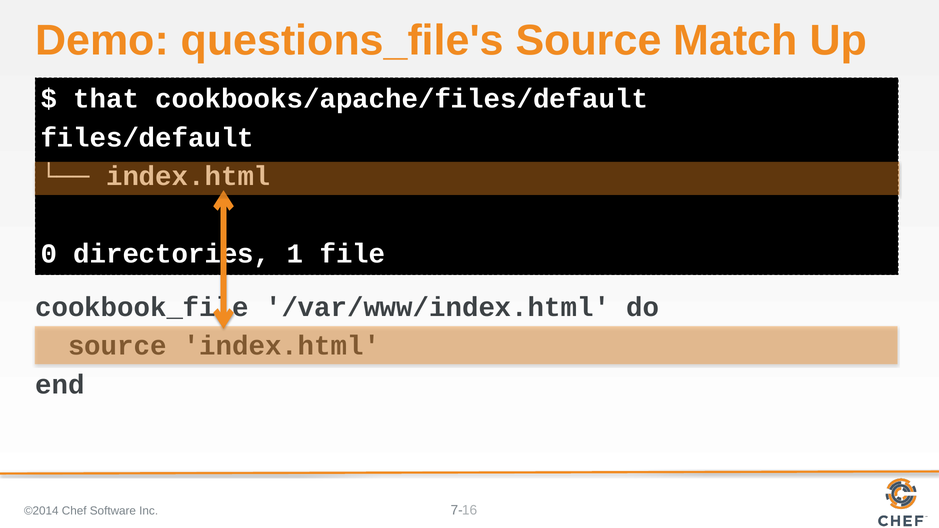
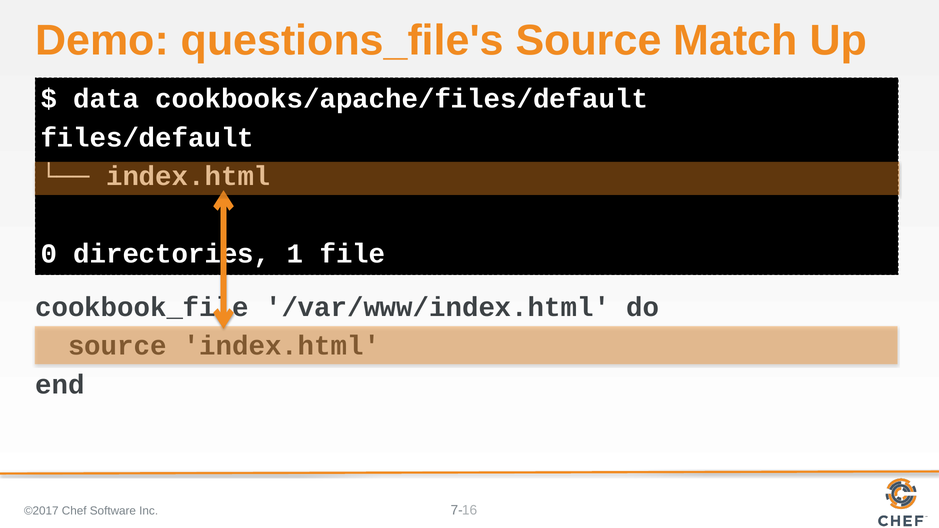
that: that -> data
©2014: ©2014 -> ©2017
